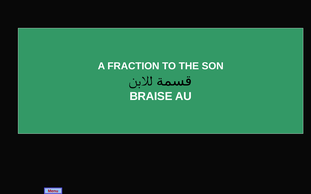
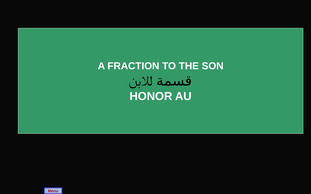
BRAISE: BRAISE -> HONOR
